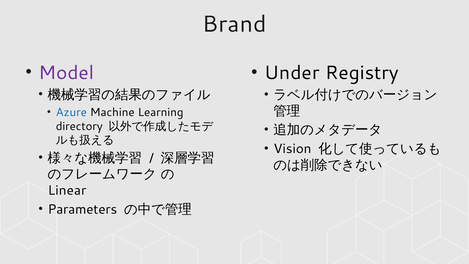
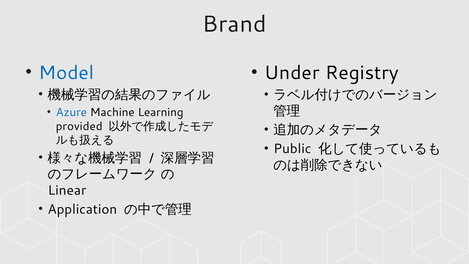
Model colour: purple -> blue
directory: directory -> provided
Vision: Vision -> Public
Parameters: Parameters -> Application
